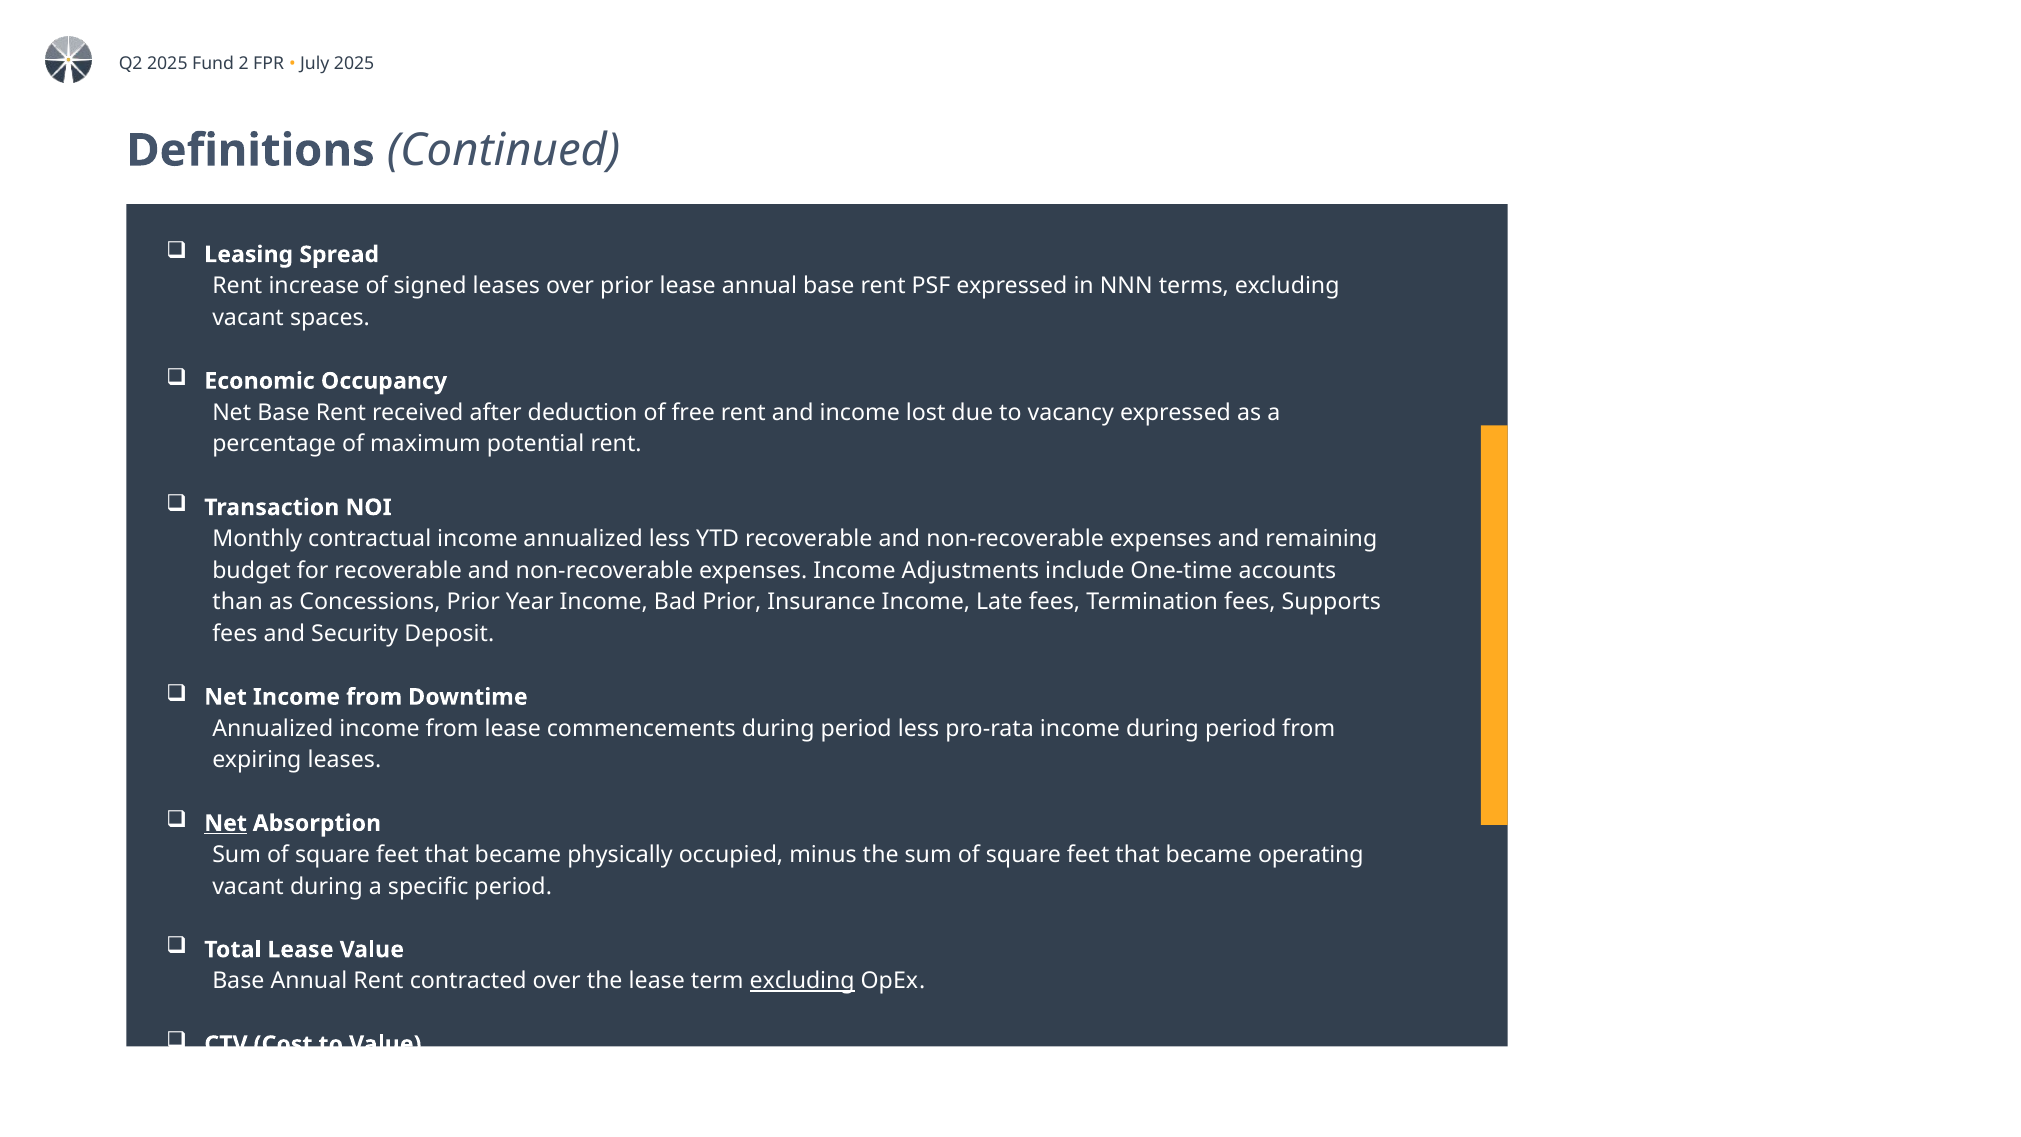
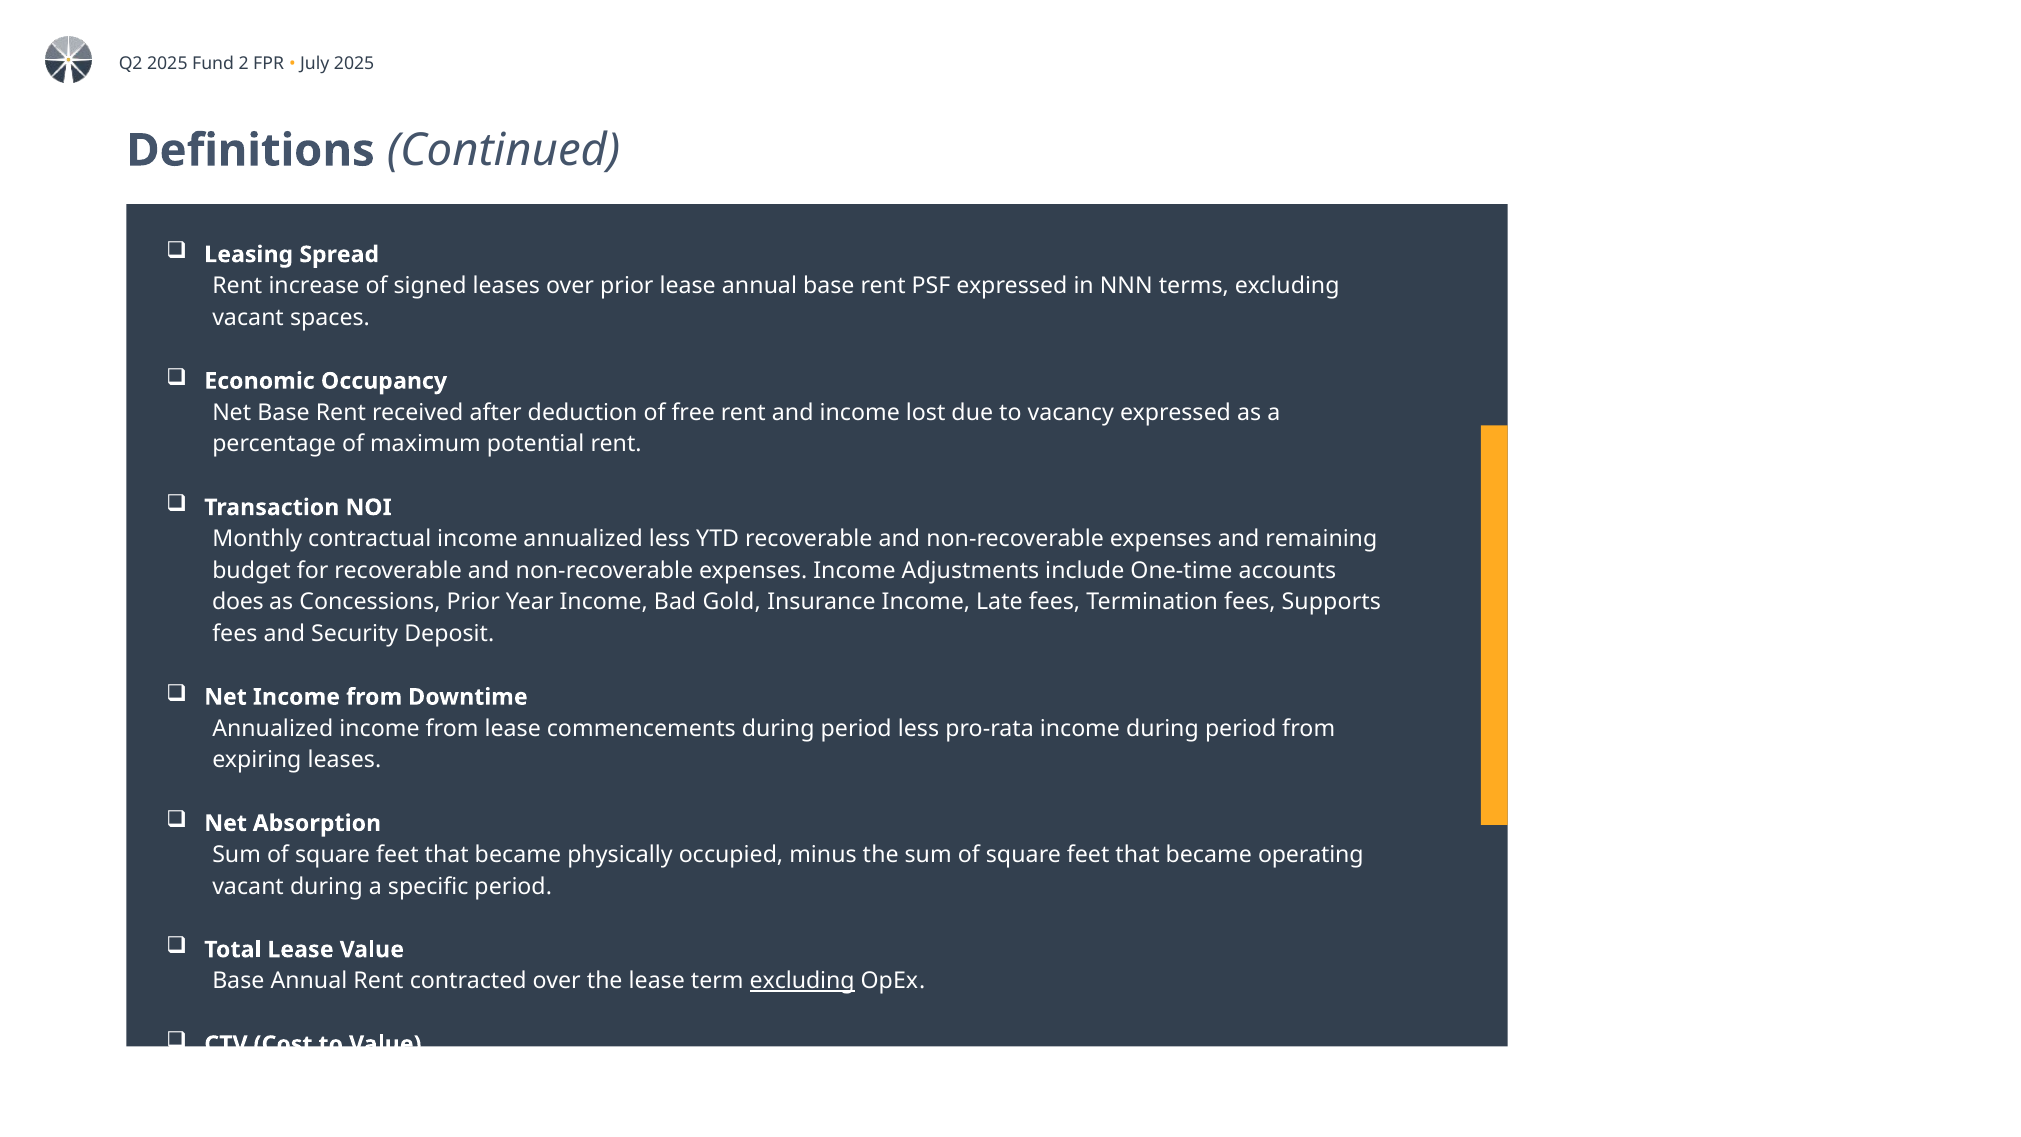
than: than -> does
Bad Prior: Prior -> Gold
Net at (226, 823) underline: present -> none
